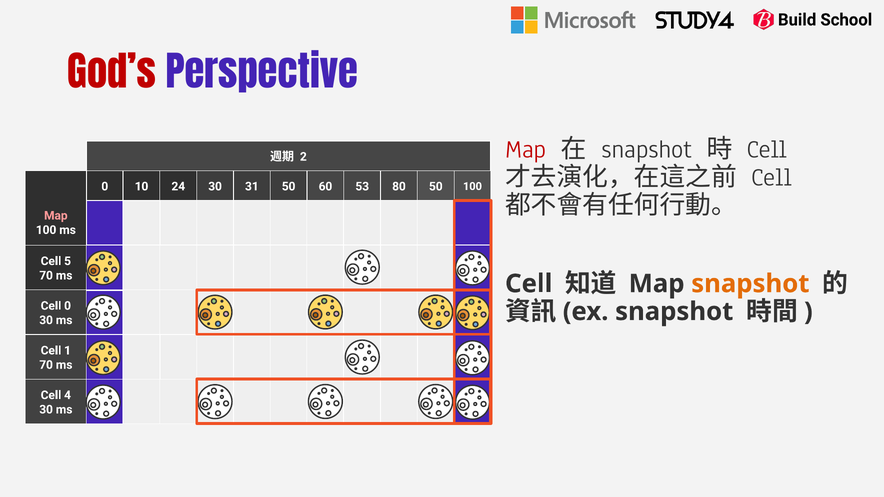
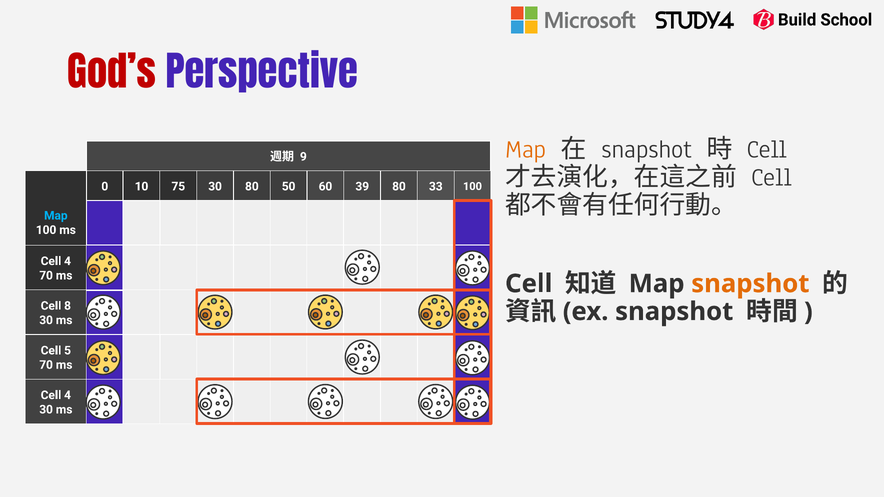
Map at (526, 149) colour: red -> orange
2: 2 -> 9
24: 24 -> 75
30 31: 31 -> 80
53: 53 -> 39
80 50: 50 -> 33
Map at (56, 216) colour: pink -> light blue
5 at (68, 261): 5 -> 4
Cell 0: 0 -> 8
1: 1 -> 5
